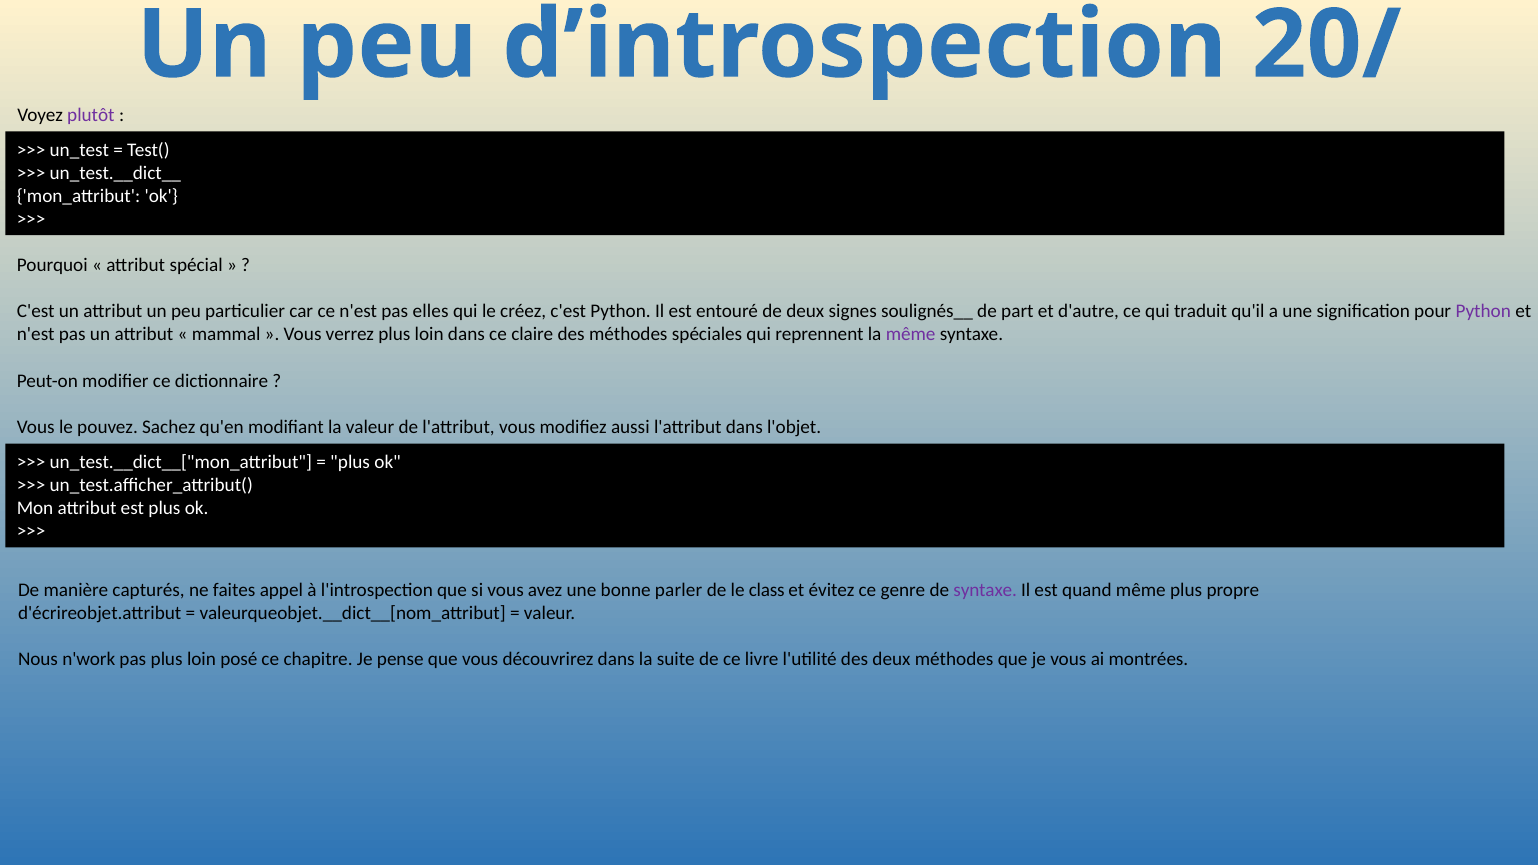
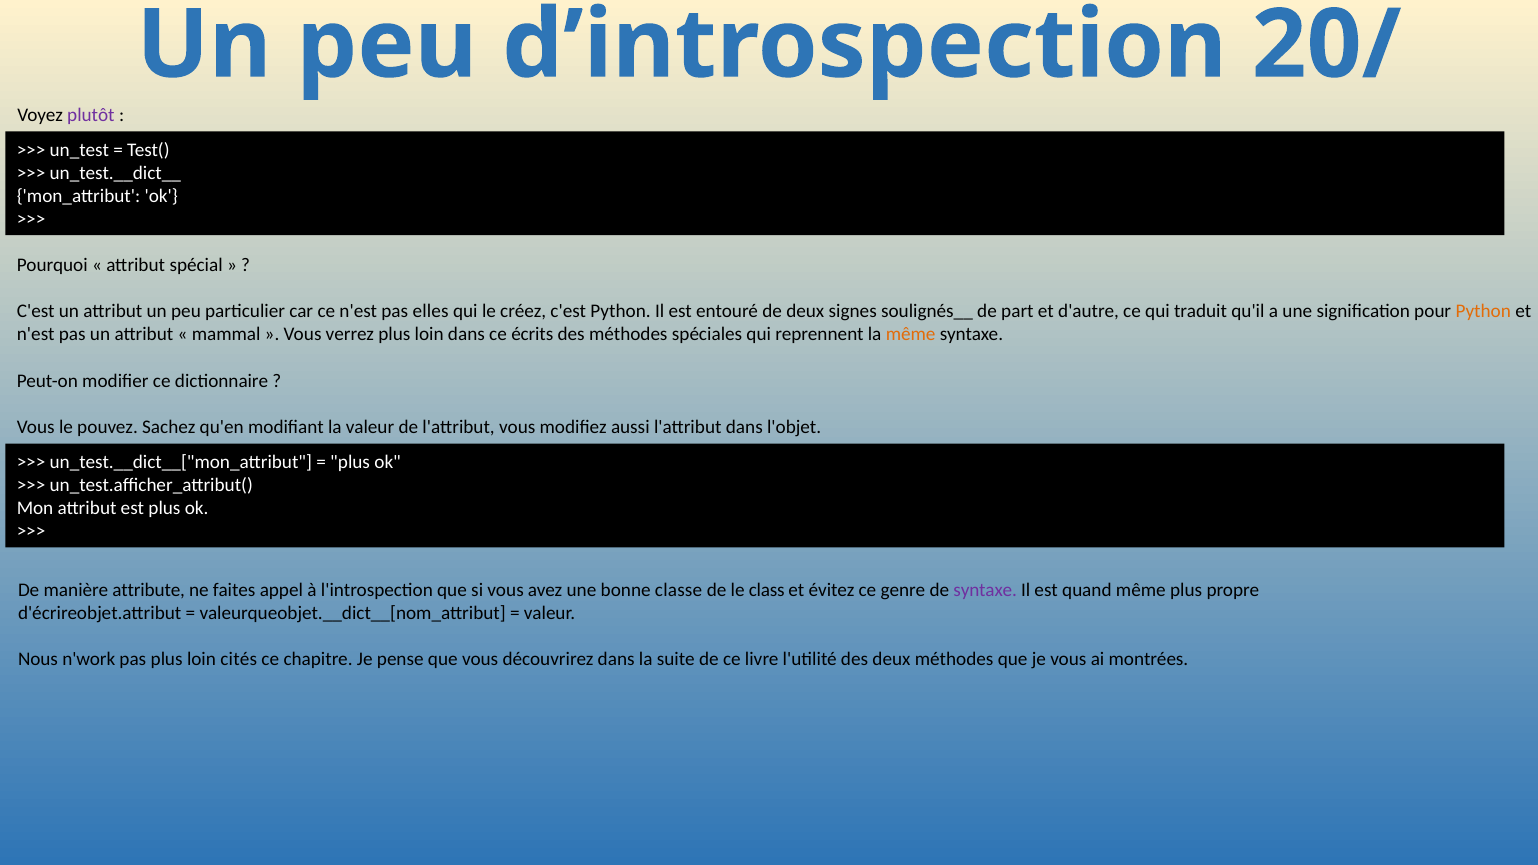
Python at (1483, 312) colour: purple -> orange
claire: claire -> écrits
même at (911, 335) colour: purple -> orange
capturés: capturés -> attribute
parler: parler -> classe
posé: posé -> cités
